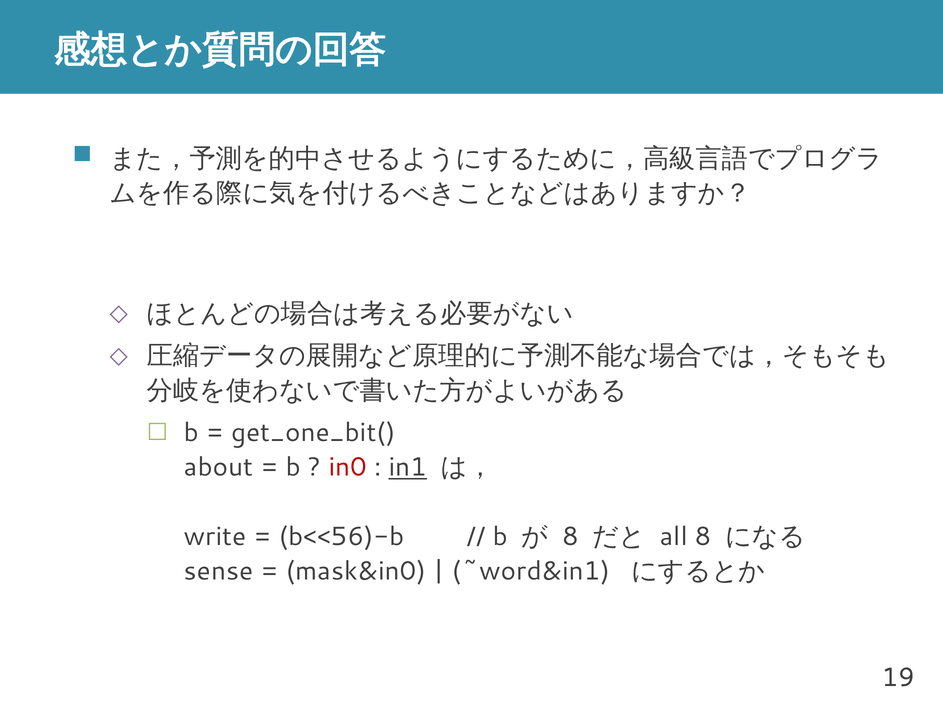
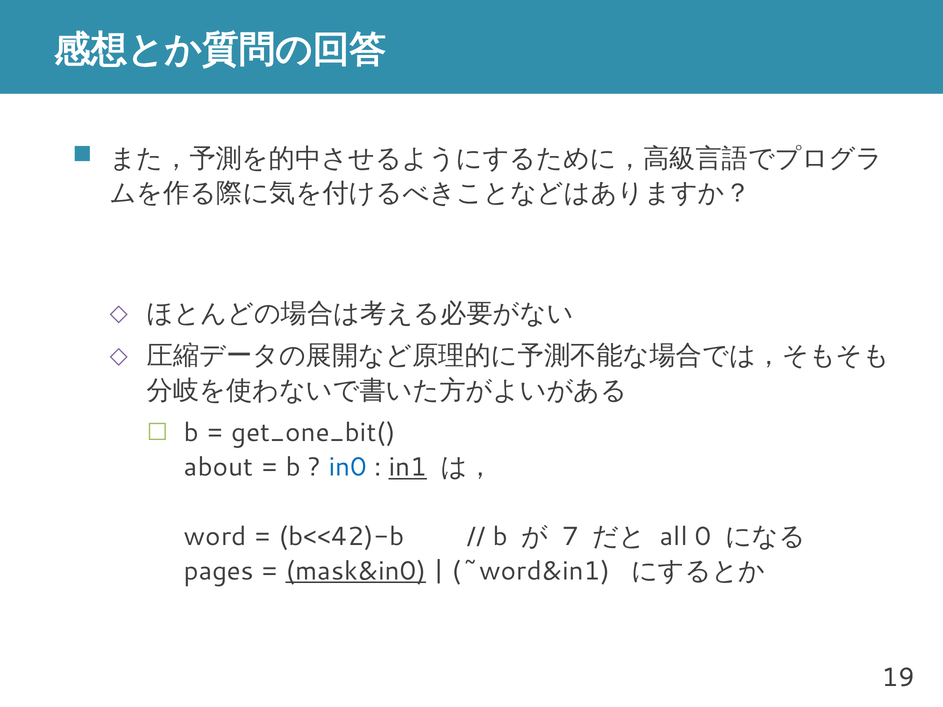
in0 colour: red -> blue
write: write -> word
b<<56)-b: b<<56)-b -> b<<42)-b
8 at (570, 537): 8 -> 7
all 8: 8 -> 0
sense: sense -> pages
mask&in0 underline: none -> present
